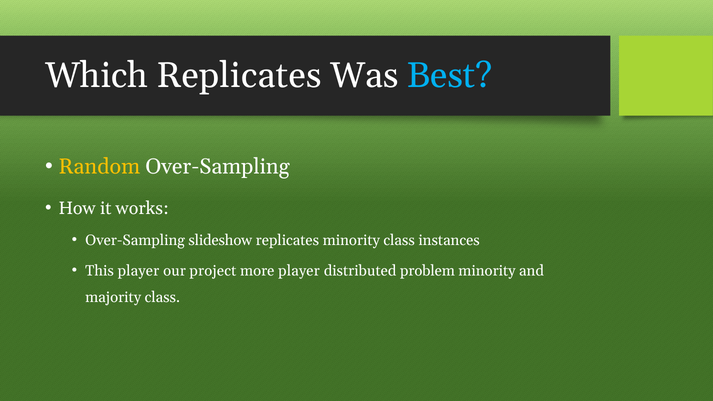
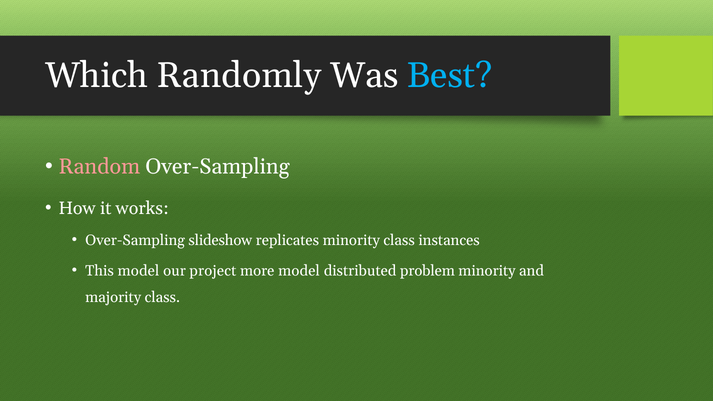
Which Replicates: Replicates -> Randomly
Random colour: yellow -> pink
This player: player -> model
more player: player -> model
